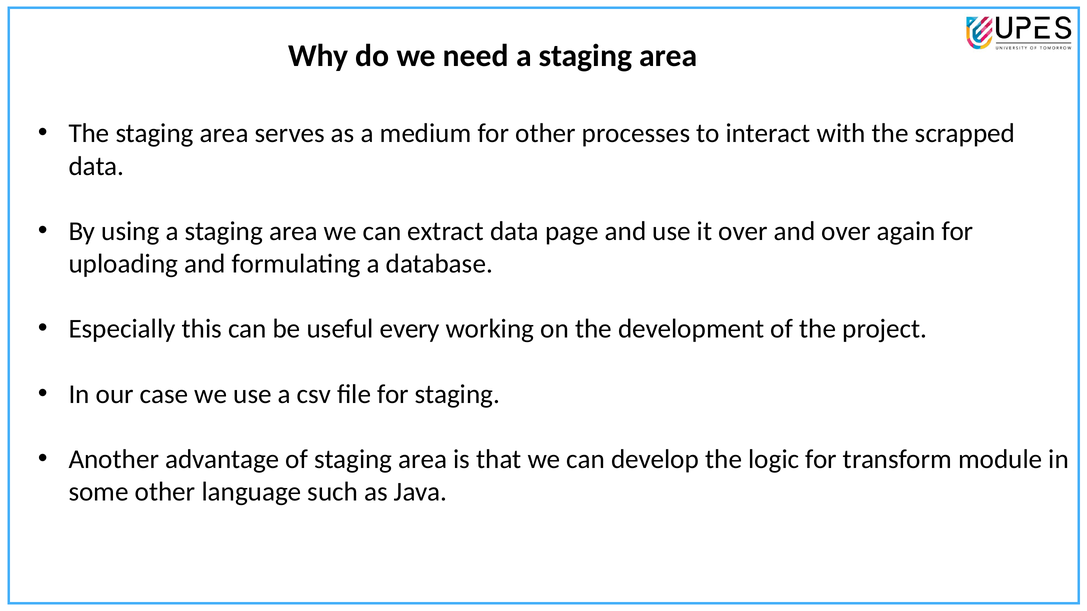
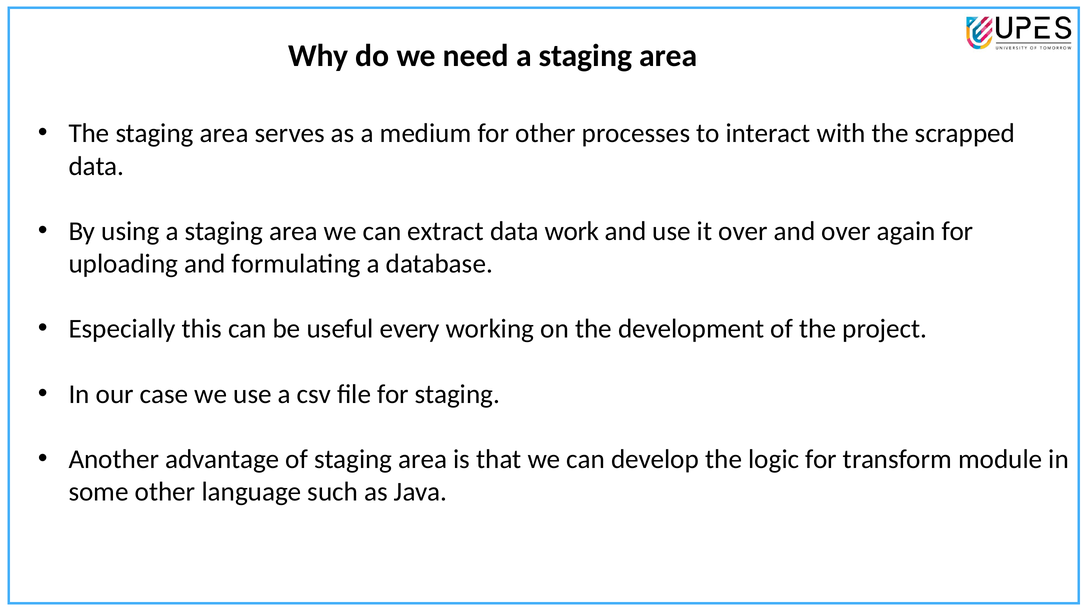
page: page -> work
